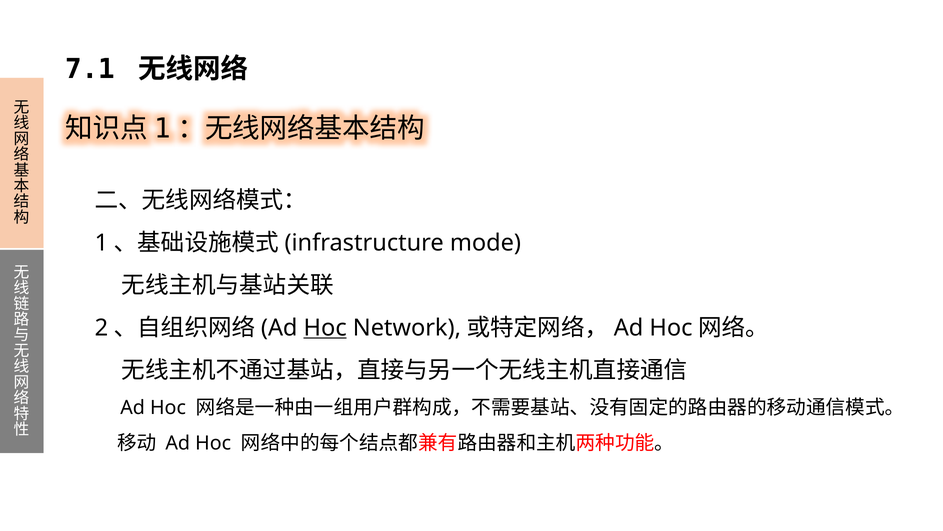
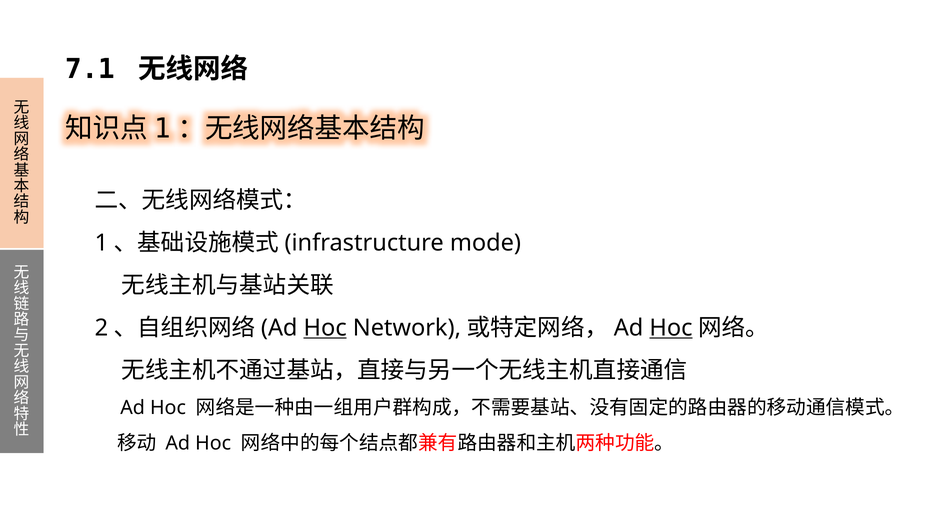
Hoc at (671, 327) underline: none -> present
